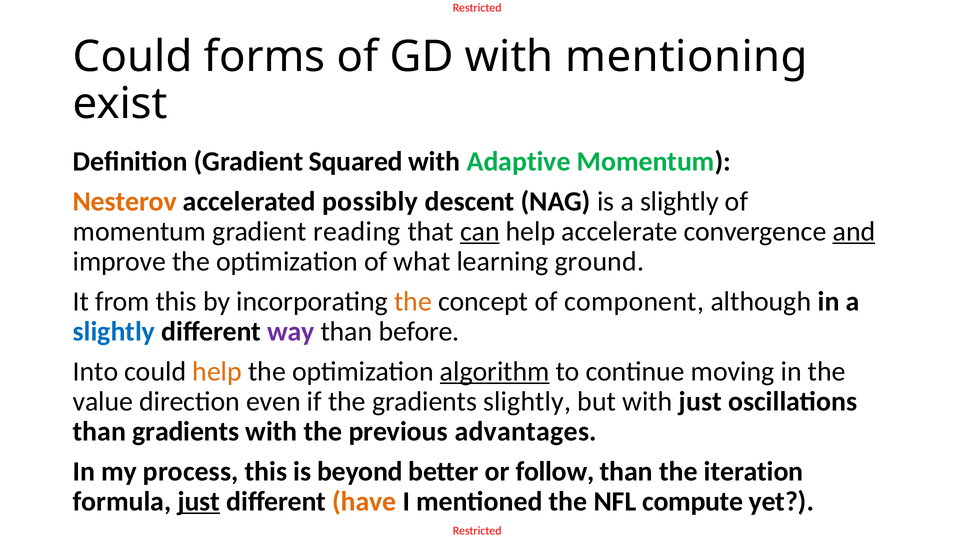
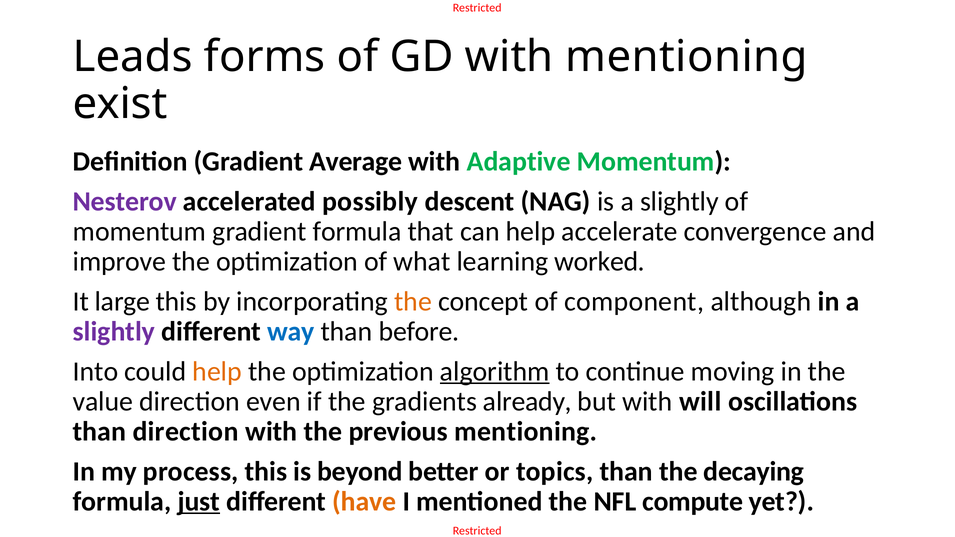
Could at (133, 57): Could -> Leads
Squared: Squared -> Average
Nesterov colour: orange -> purple
gradient reading: reading -> formula
can underline: present -> none
and underline: present -> none
ground: ground -> worked
from: from -> large
slightly at (114, 331) colour: blue -> purple
way colour: purple -> blue
gradients slightly: slightly -> already
with just: just -> will
than gradients: gradients -> direction
previous advantages: advantages -> mentioning
follow: follow -> topics
iteration: iteration -> decaying
